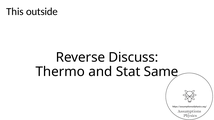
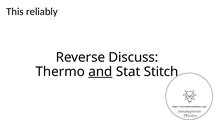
outside: outside -> reliably
and underline: none -> present
Same: Same -> Stitch
